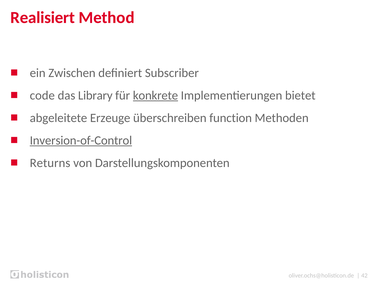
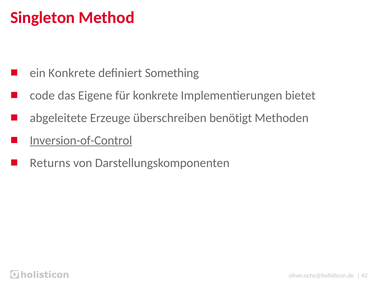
Realisiert: Realisiert -> Singleton
ein Zwischen: Zwischen -> Konkrete
Subscriber: Subscriber -> Something
Library: Library -> Eigene
konkrete at (155, 95) underline: present -> none
function: function -> benötigt
